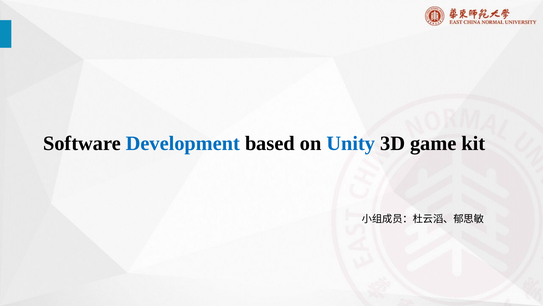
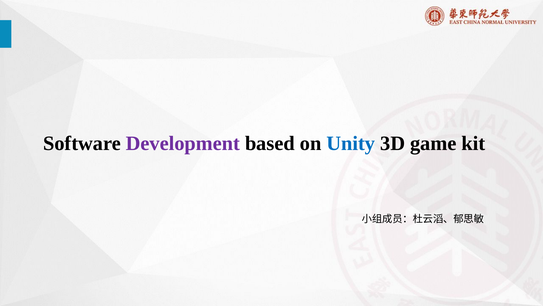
Development colour: blue -> purple
